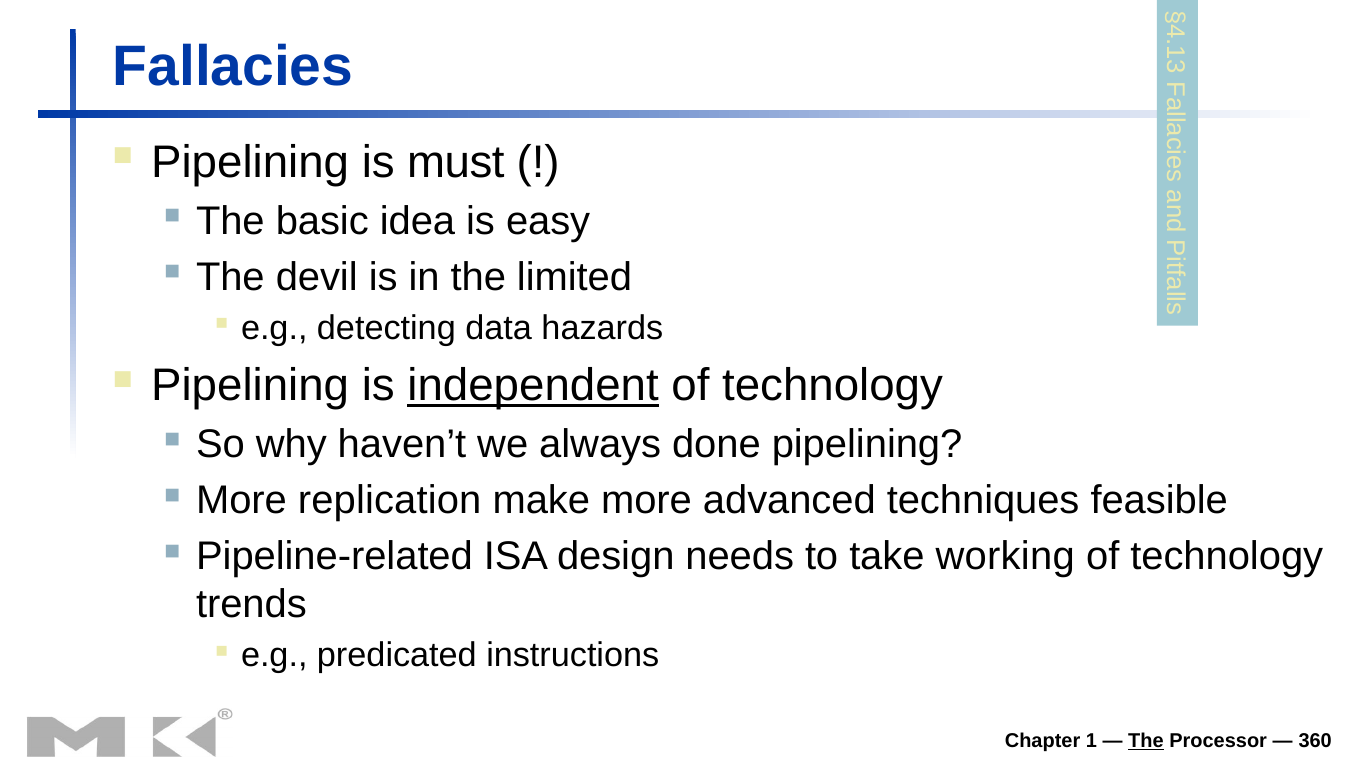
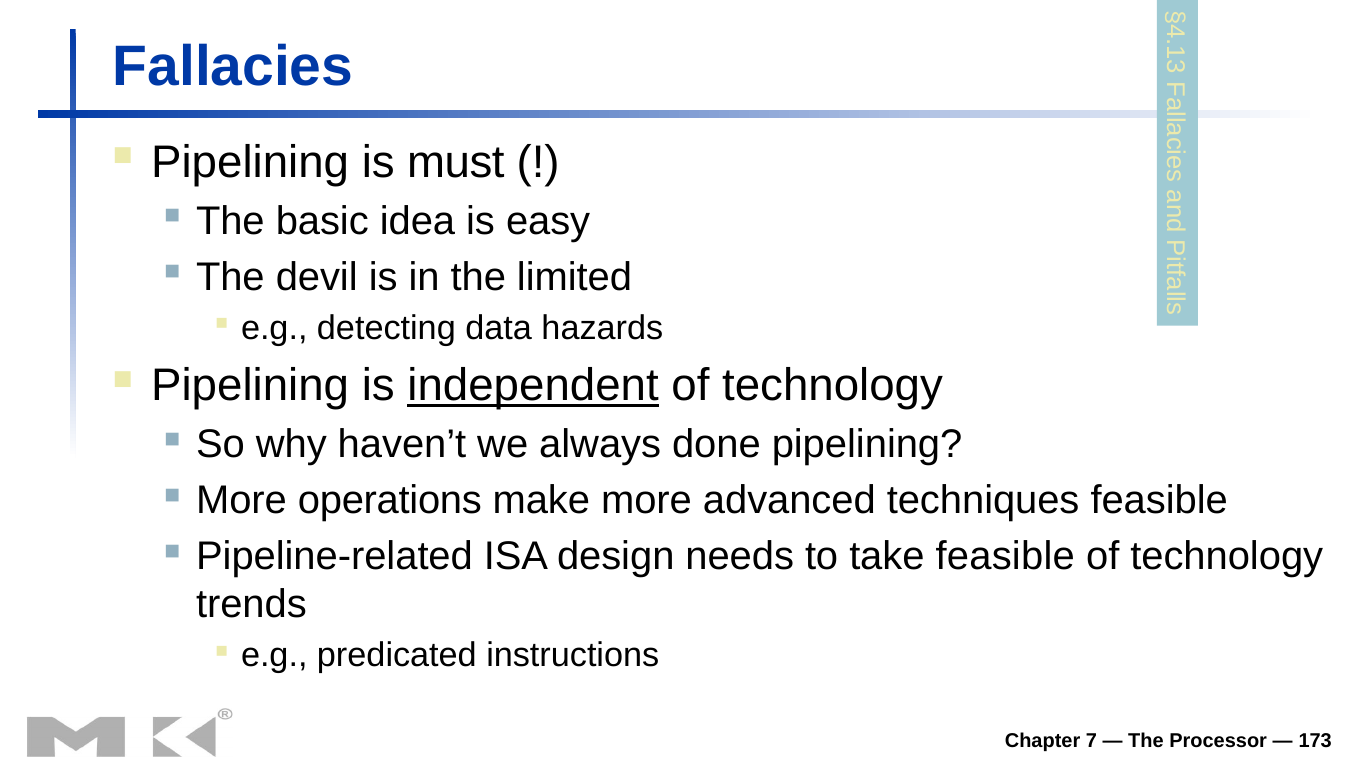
replication: replication -> operations
take working: working -> feasible
Chapter 1: 1 -> 7
The at (1146, 741) underline: present -> none
360: 360 -> 173
